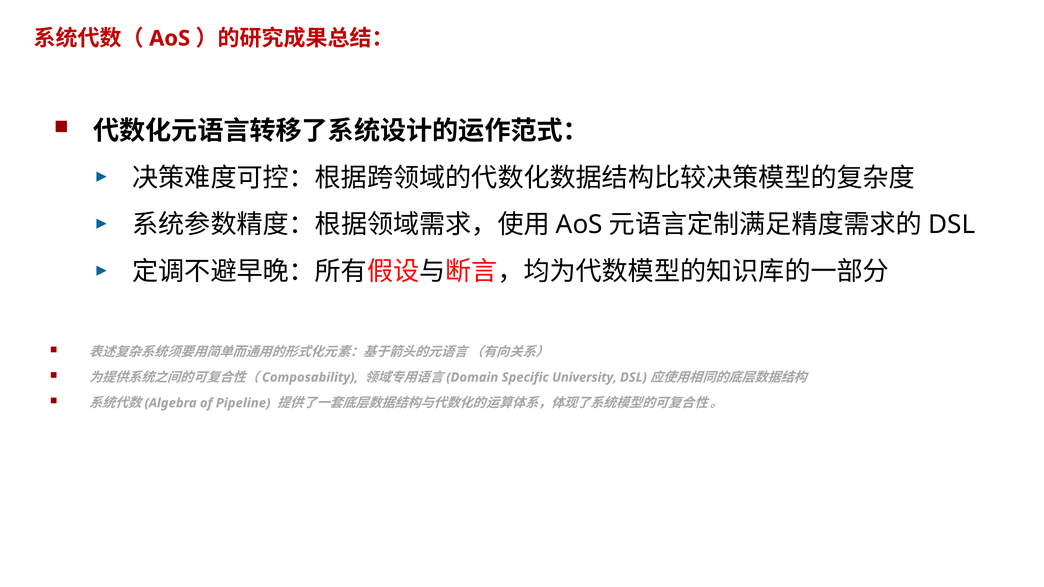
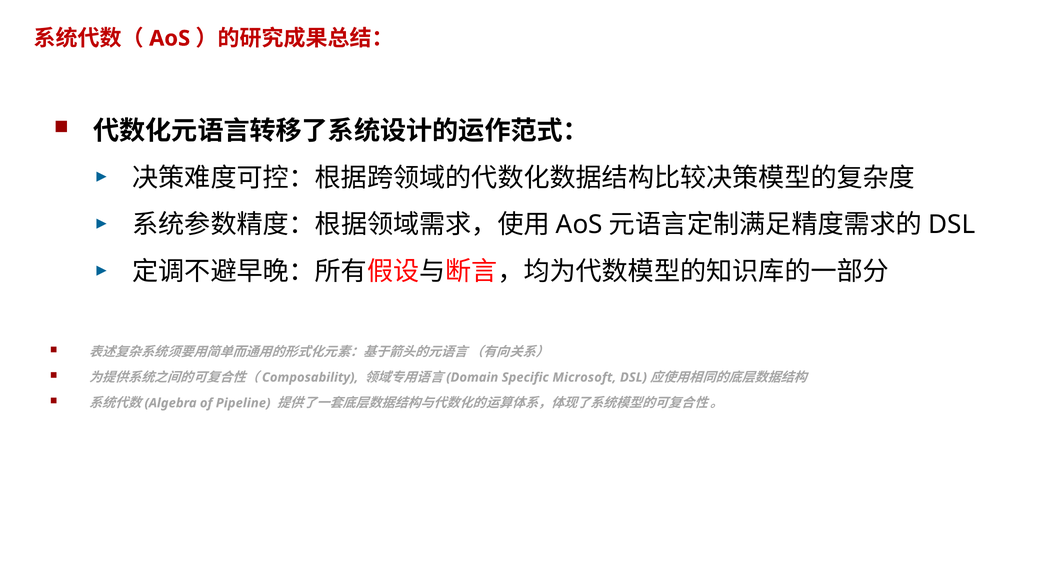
University: University -> Microsoft
